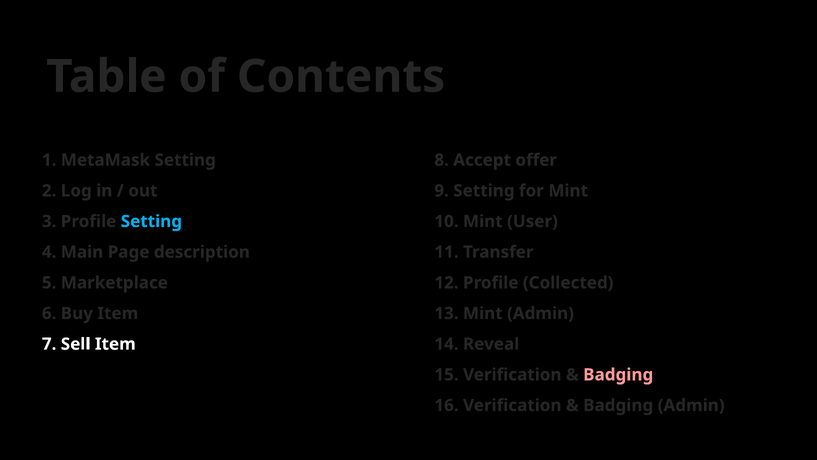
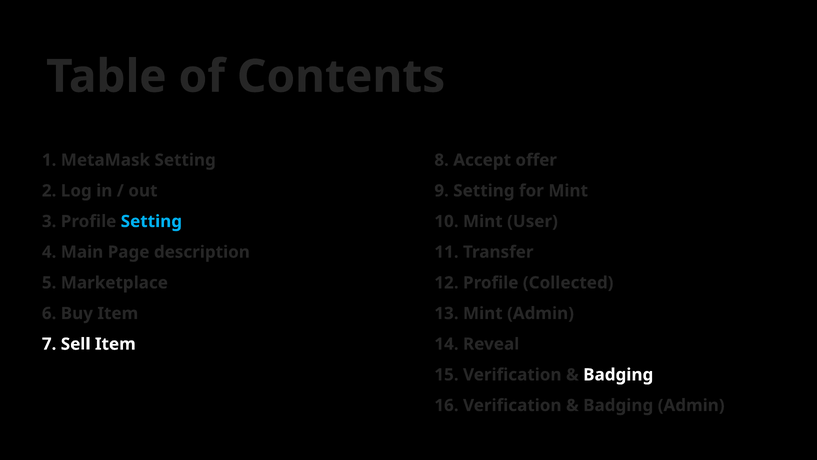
Badging at (618, 374) colour: pink -> white
